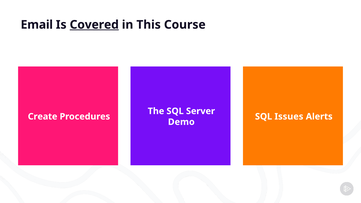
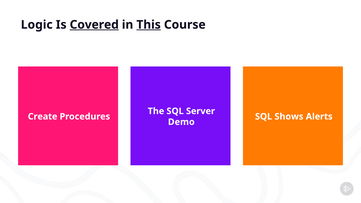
Email: Email -> Logic
This underline: none -> present
Issues: Issues -> Shows
